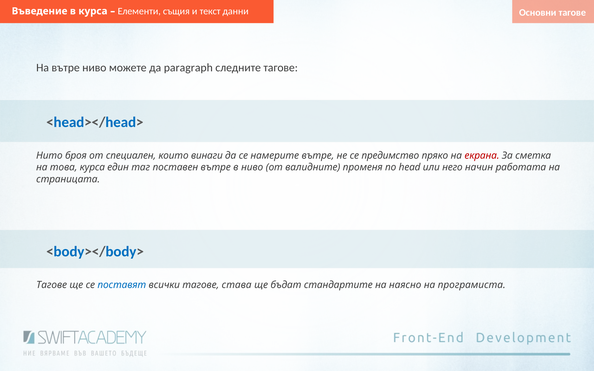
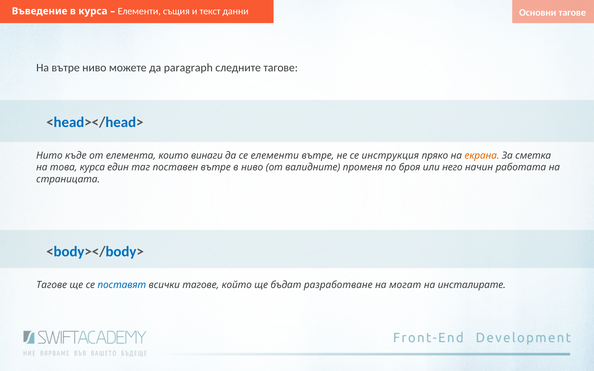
броя: броя -> къде
специален: специален -> елемента
се намерите: намерите -> елементи
предимство: предимство -> инструкция
екрана colour: red -> orange
head: head -> броя
става: става -> който
стандартите: стандартите -> разработване
наясно: наясно -> могат
програмиста: програмиста -> инсталирате
